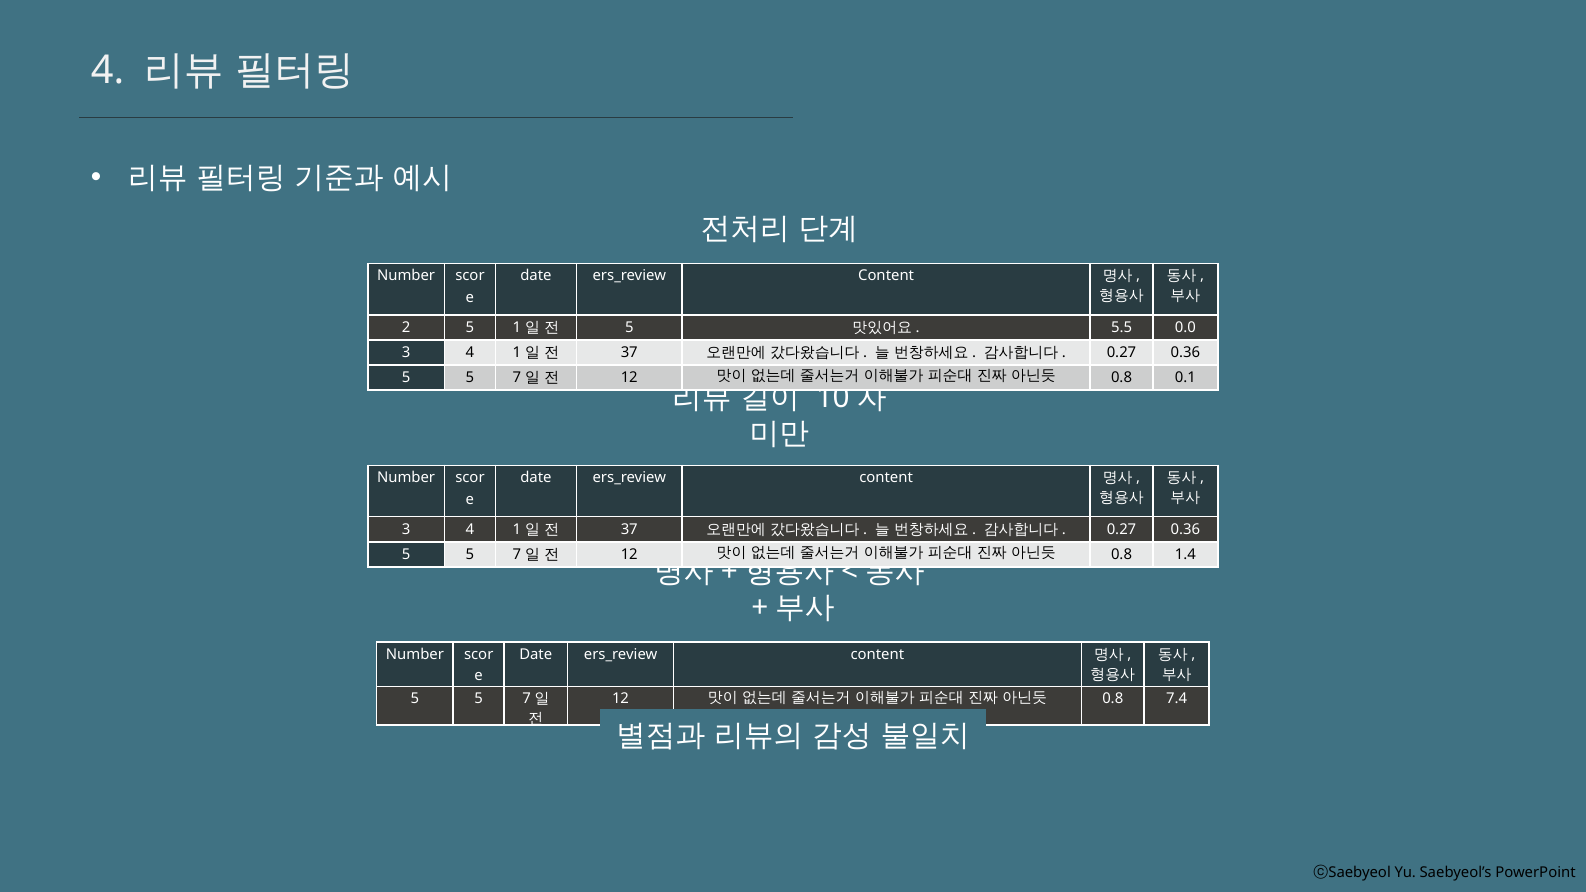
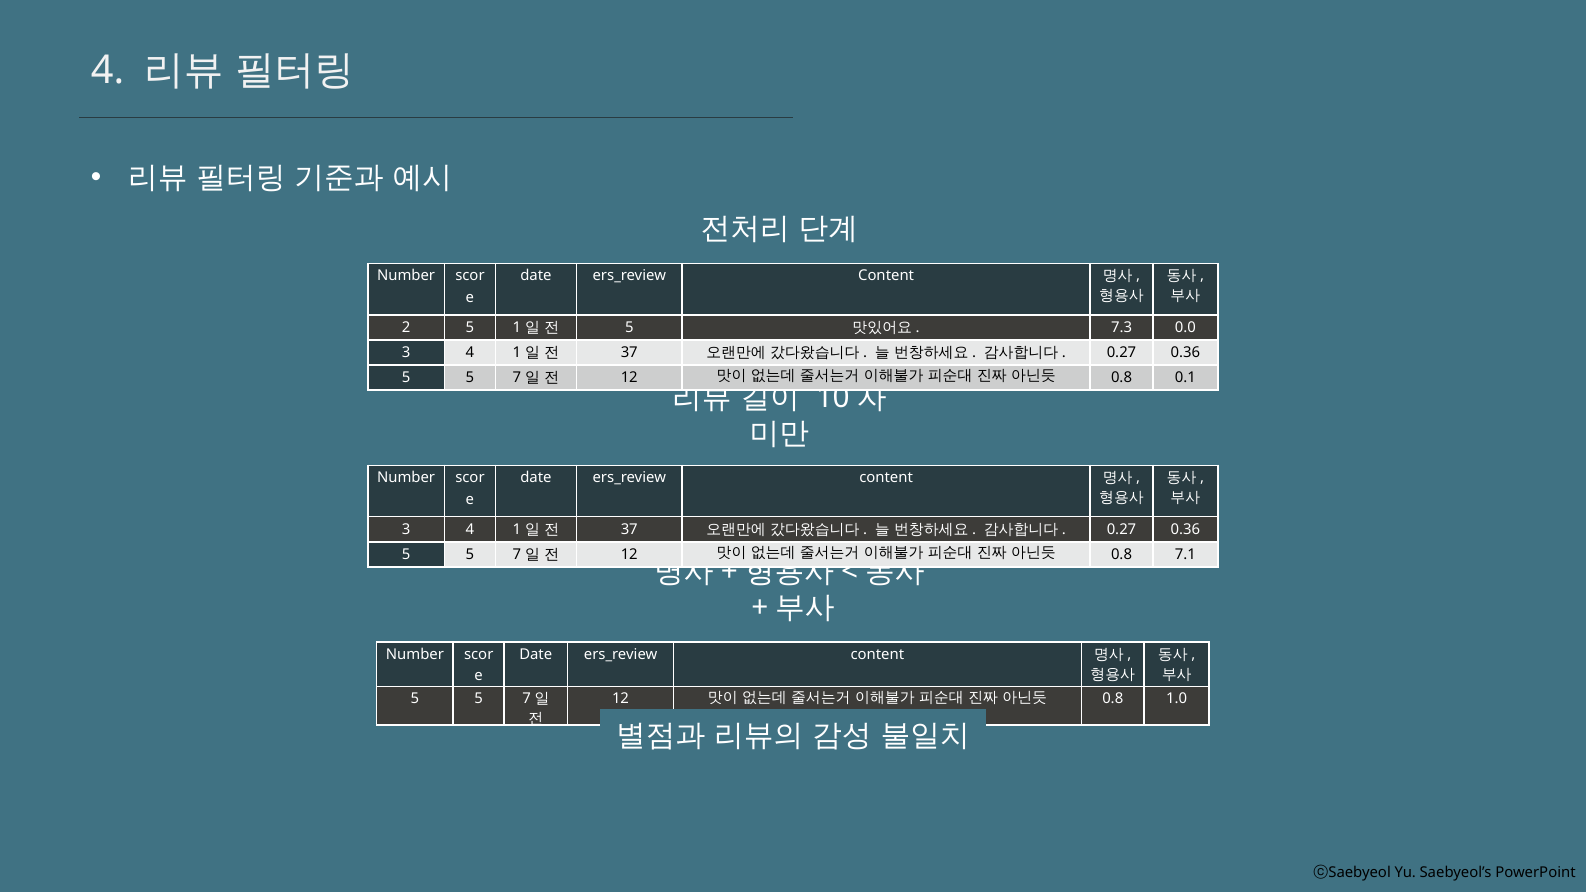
5.5: 5.5 -> 7.3
1.4: 1.4 -> 7.1
7.4: 7.4 -> 1.0
